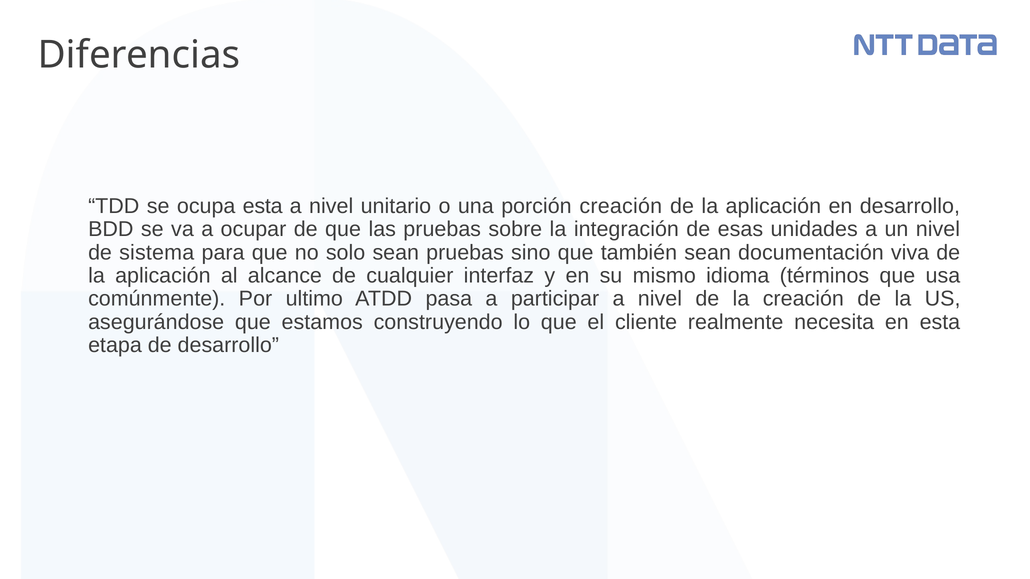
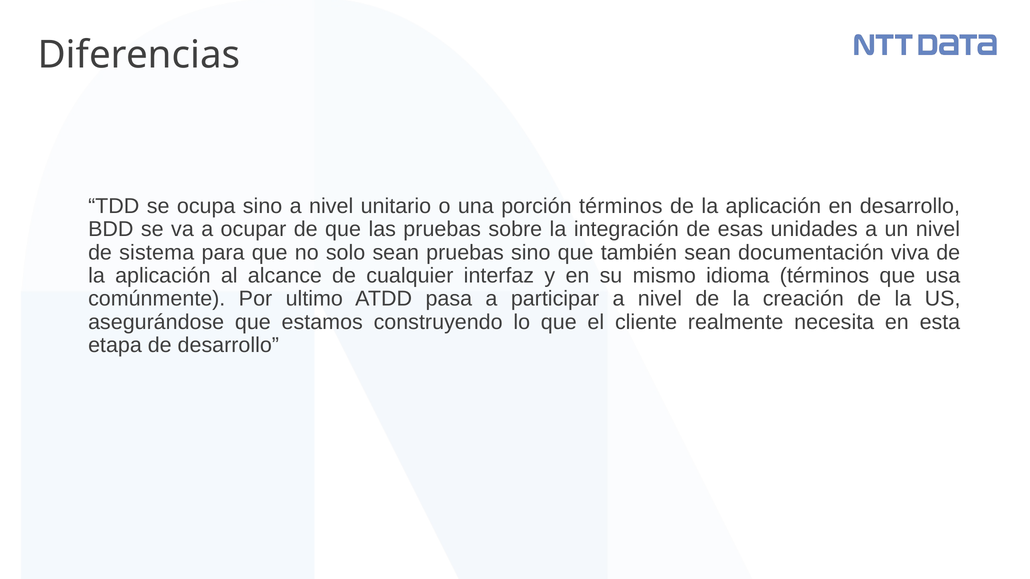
ocupa esta: esta -> sino
porción creación: creación -> términos
